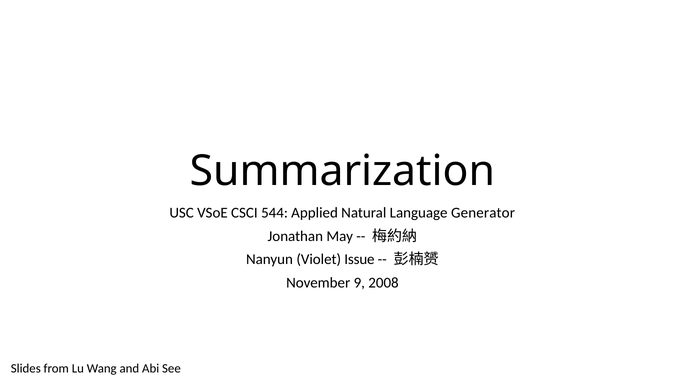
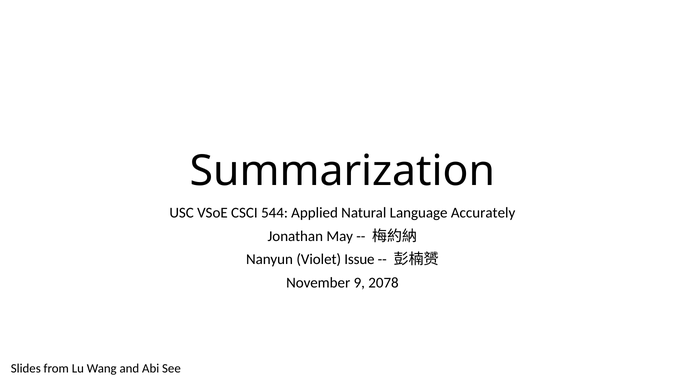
Generator: Generator -> Accurately
2008: 2008 -> 2078
